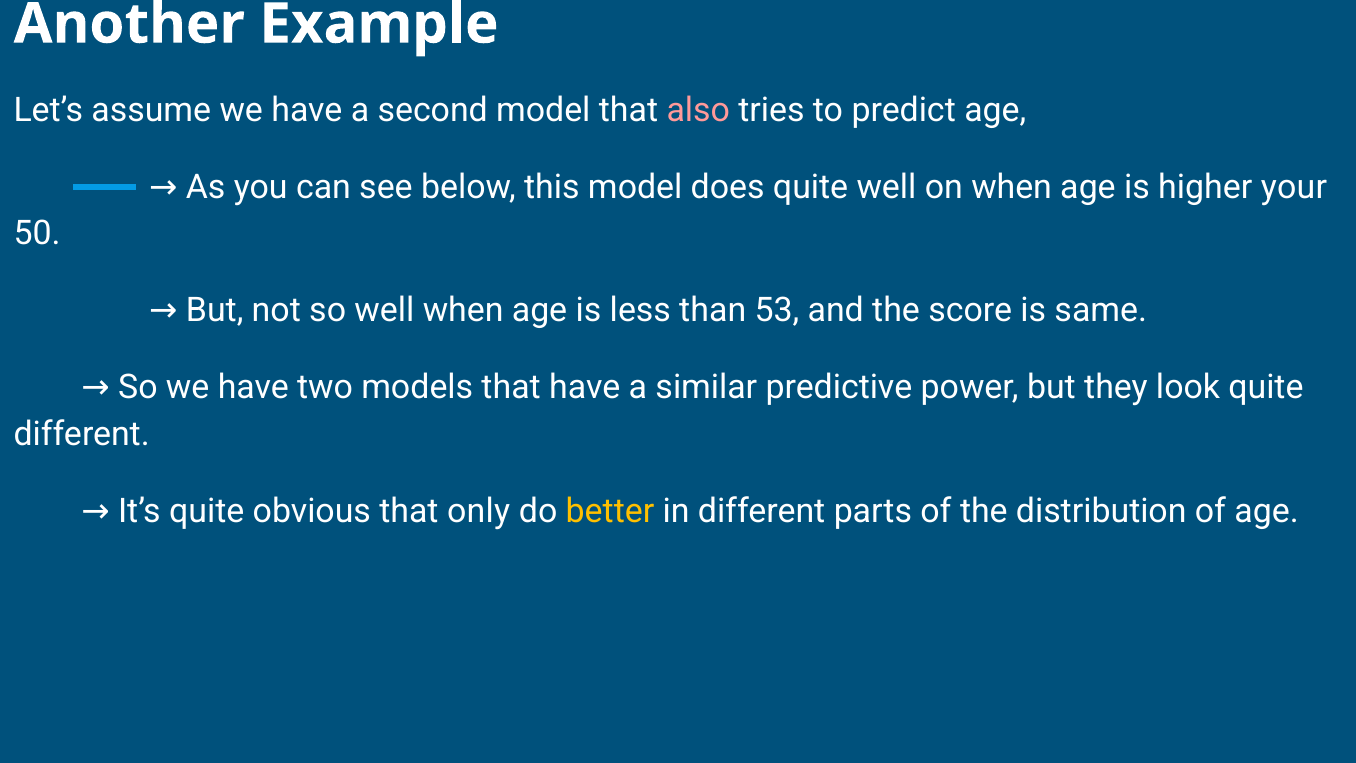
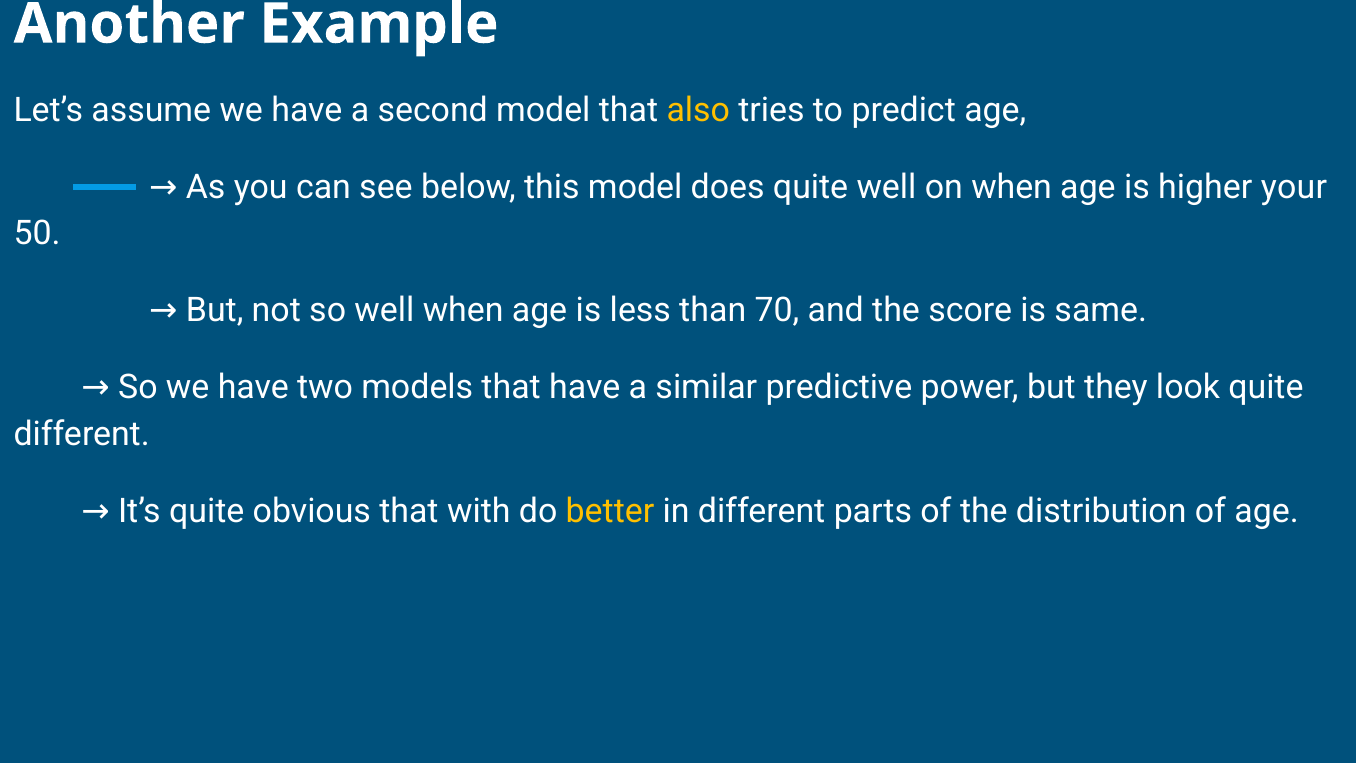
also colour: pink -> yellow
53: 53 -> 70
only: only -> with
